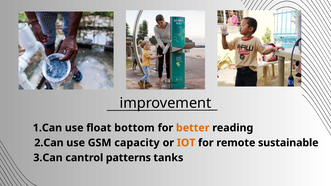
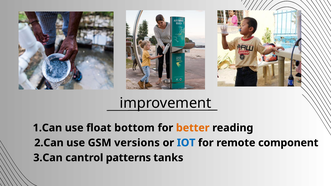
capacity: capacity -> versions
IOT colour: orange -> blue
sustainable: sustainable -> component
